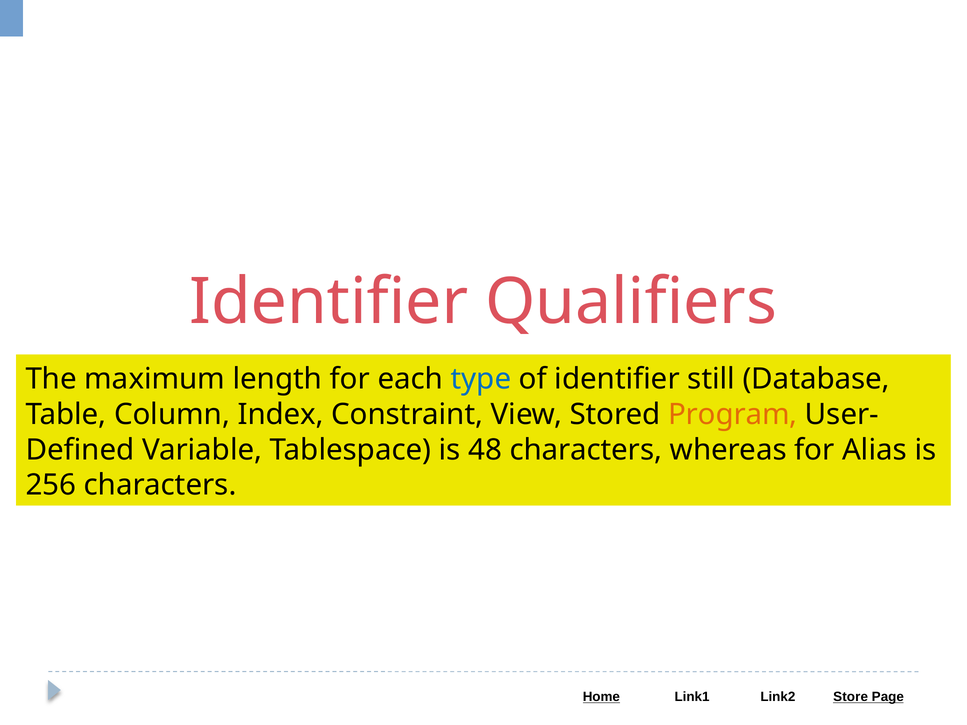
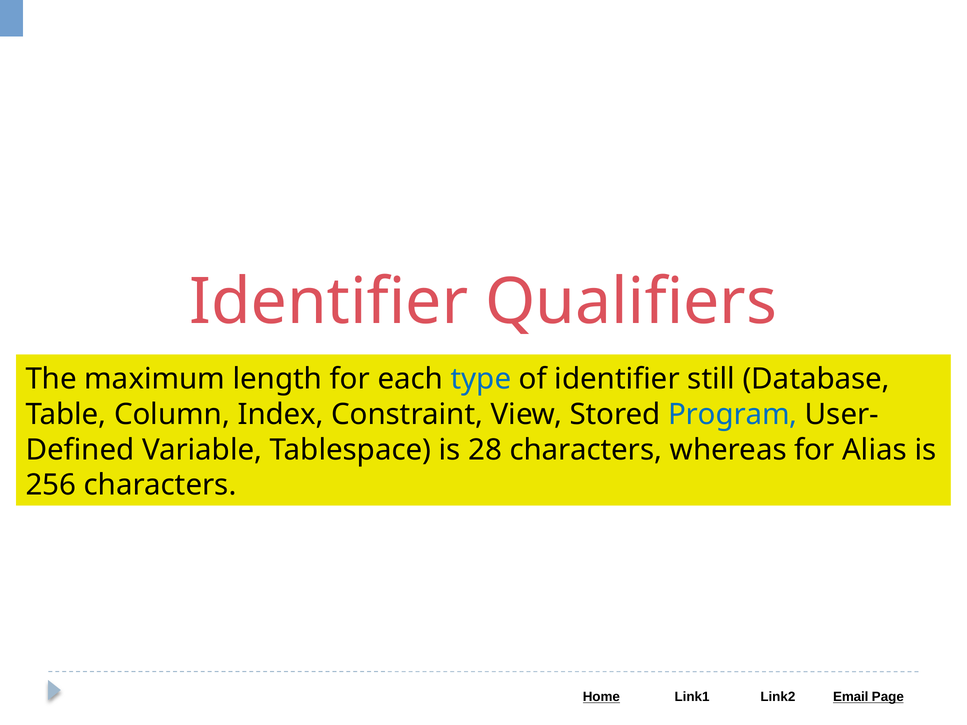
Program colour: orange -> blue
48: 48 -> 28
Store: Store -> Email
